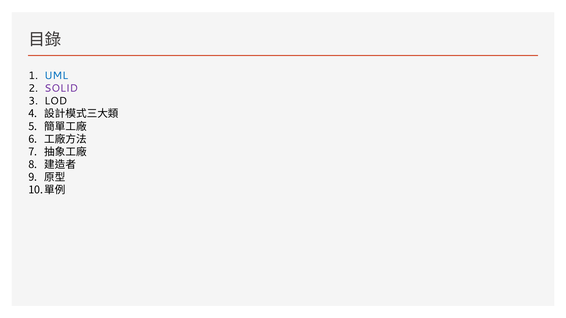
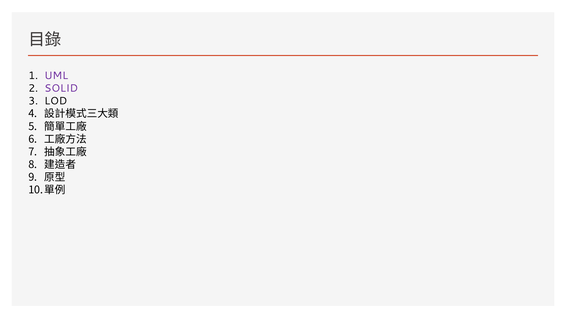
UML colour: blue -> purple
